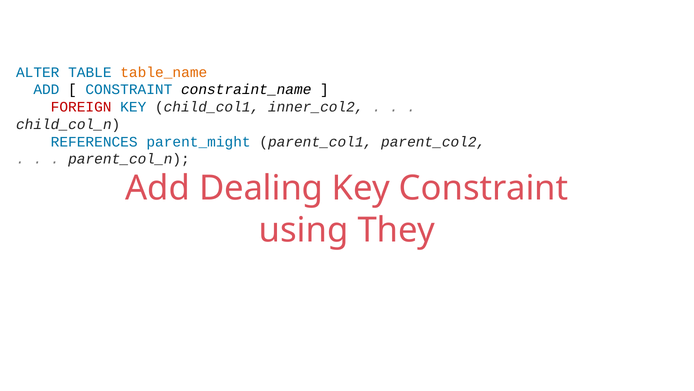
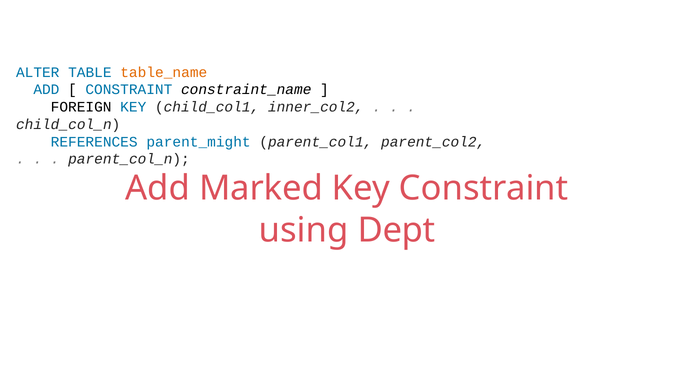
FOREIGN colour: red -> black
Dealing: Dealing -> Marked
They: They -> Dept
